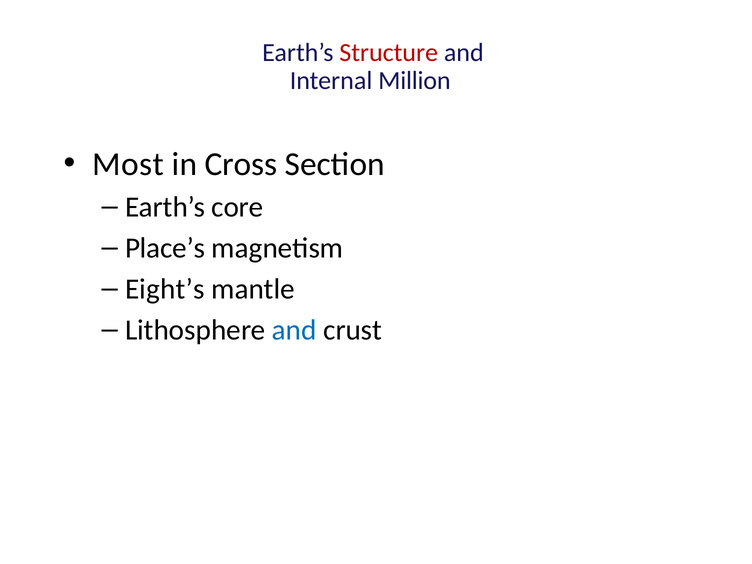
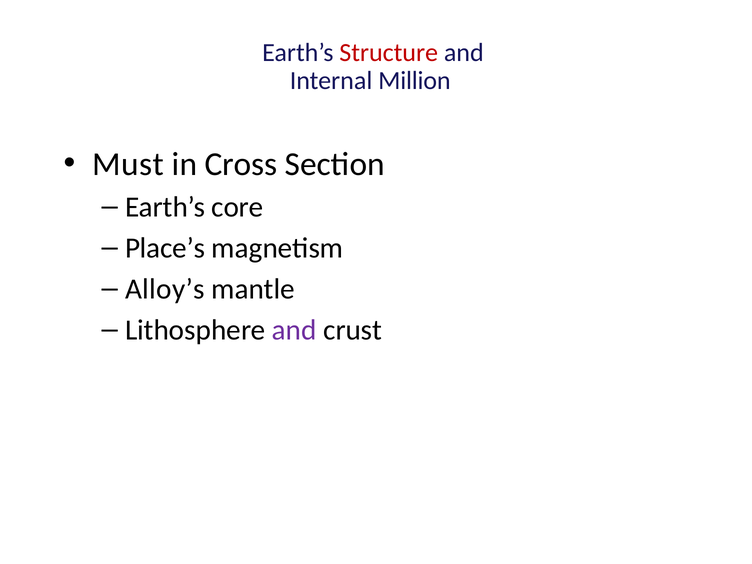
Most: Most -> Must
Eight’s: Eight’s -> Alloy’s
and at (294, 330) colour: blue -> purple
